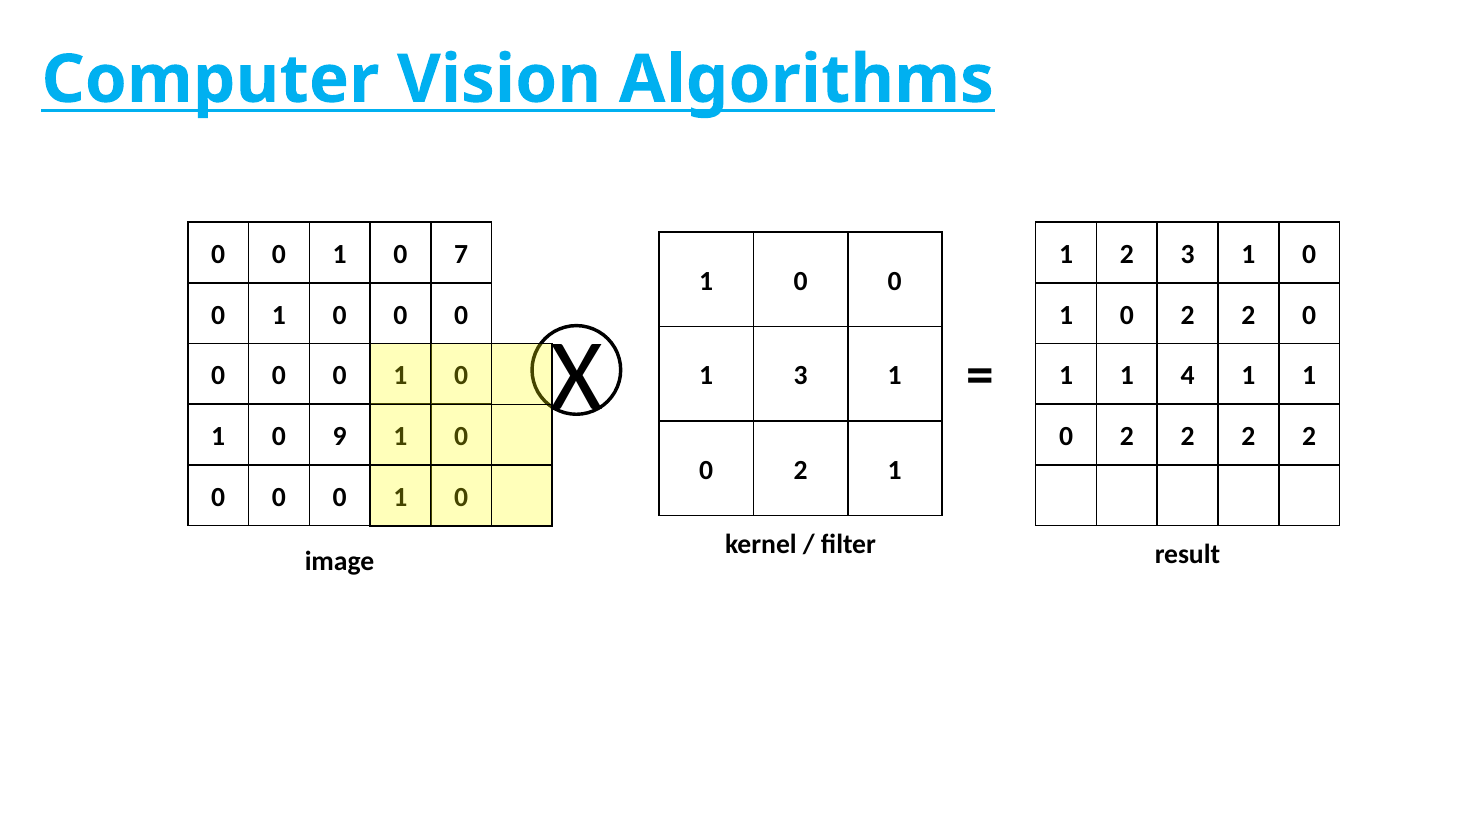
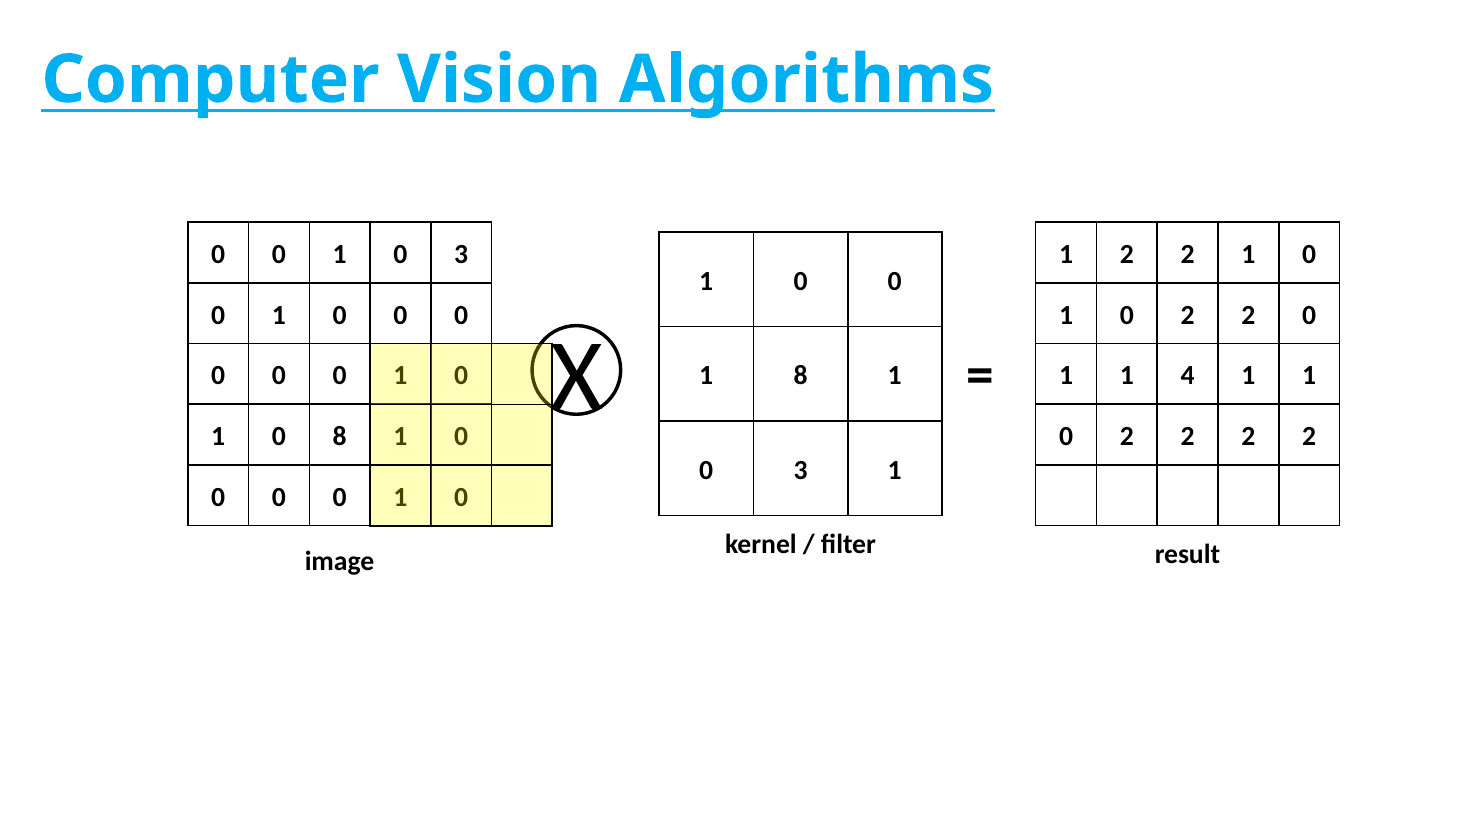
0 1 0 7: 7 -> 3
3 at (1188, 254): 3 -> 2
1 3: 3 -> 8
0 9: 9 -> 8
2 at (801, 470): 2 -> 3
